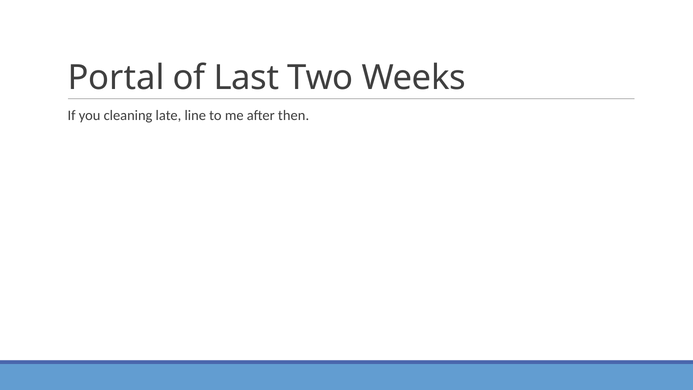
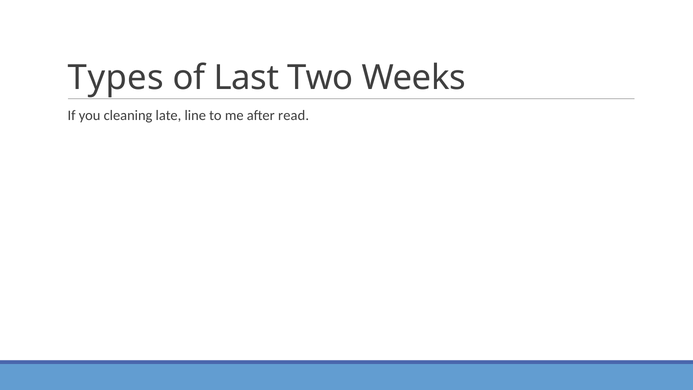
Portal: Portal -> Types
then: then -> read
